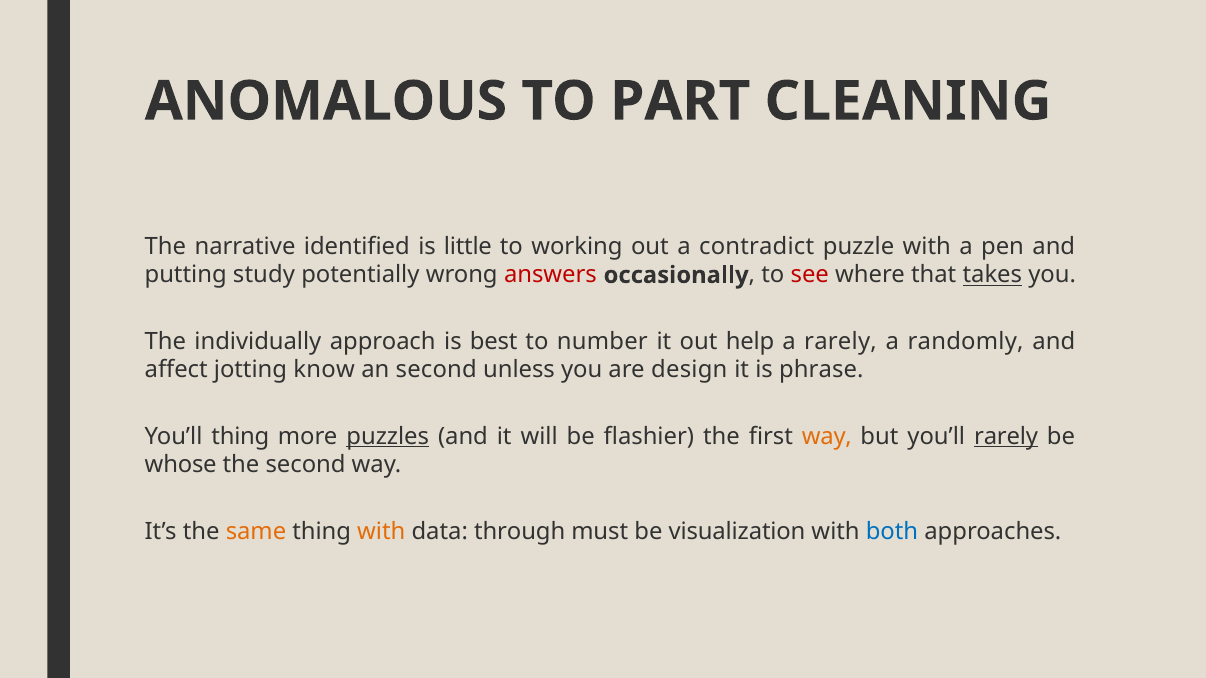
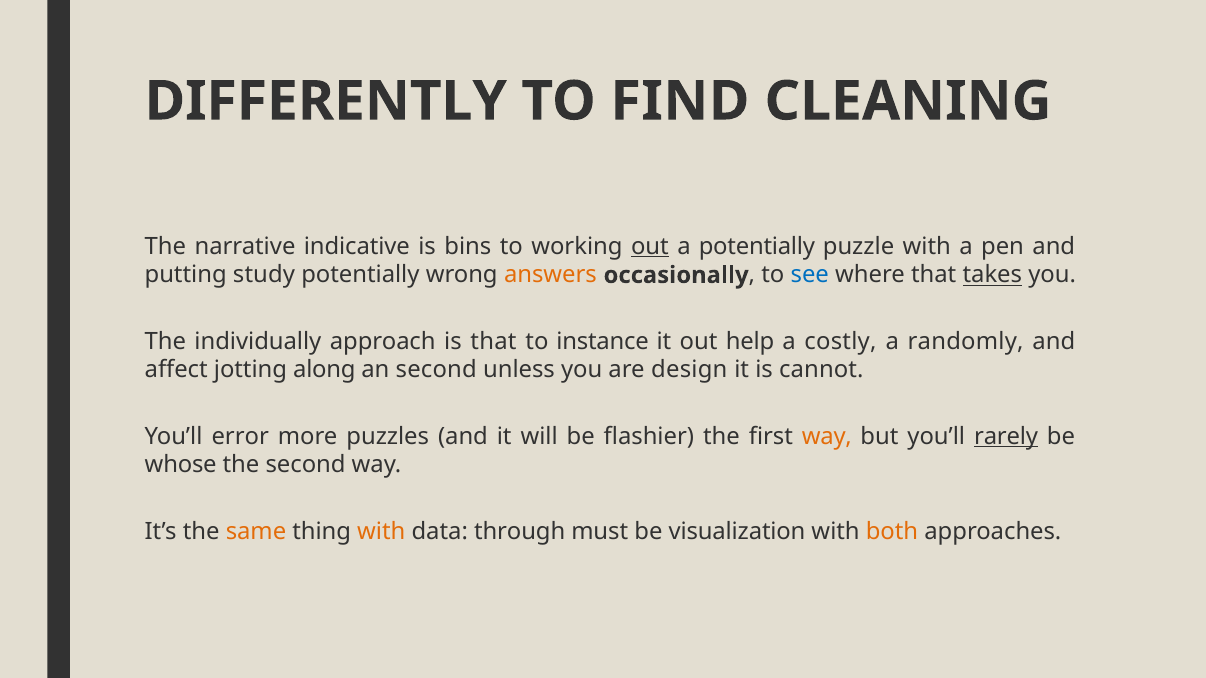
ANOMALOUS: ANOMALOUS -> DIFFERENTLY
PART: PART -> FIND
identified: identified -> indicative
little: little -> bins
out at (650, 247) underline: none -> present
a contradict: contradict -> potentially
answers colour: red -> orange
see colour: red -> blue
is best: best -> that
number: number -> instance
a rarely: rarely -> costly
know: know -> along
phrase: phrase -> cannot
You’ll thing: thing -> error
puzzles underline: present -> none
both colour: blue -> orange
